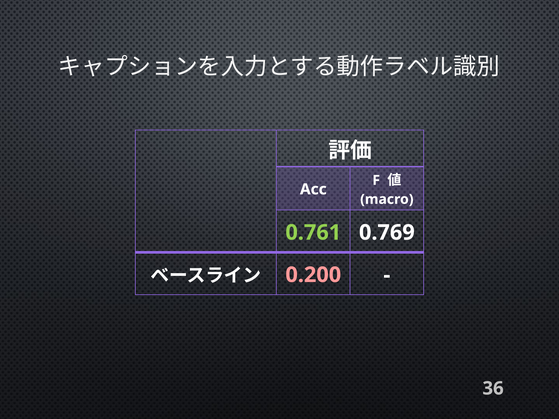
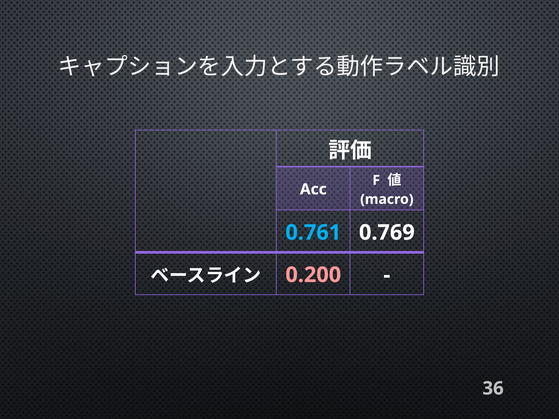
0.761 colour: light green -> light blue
